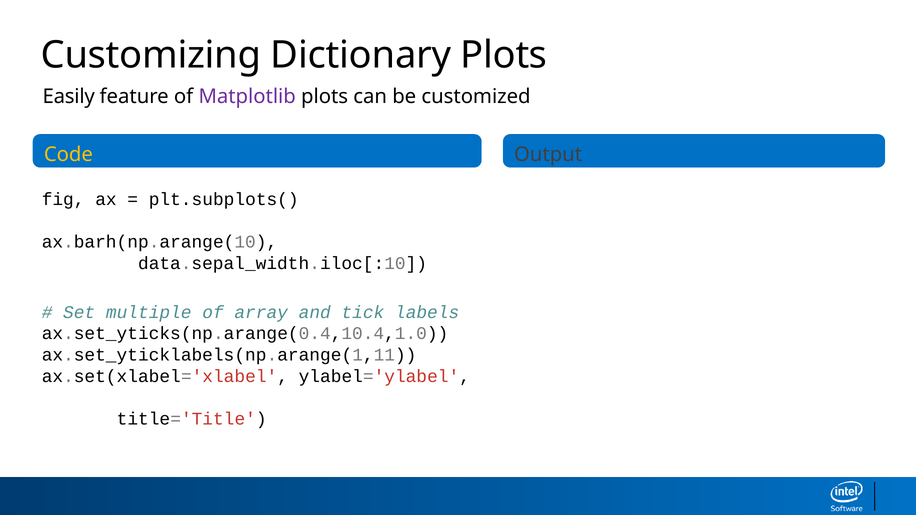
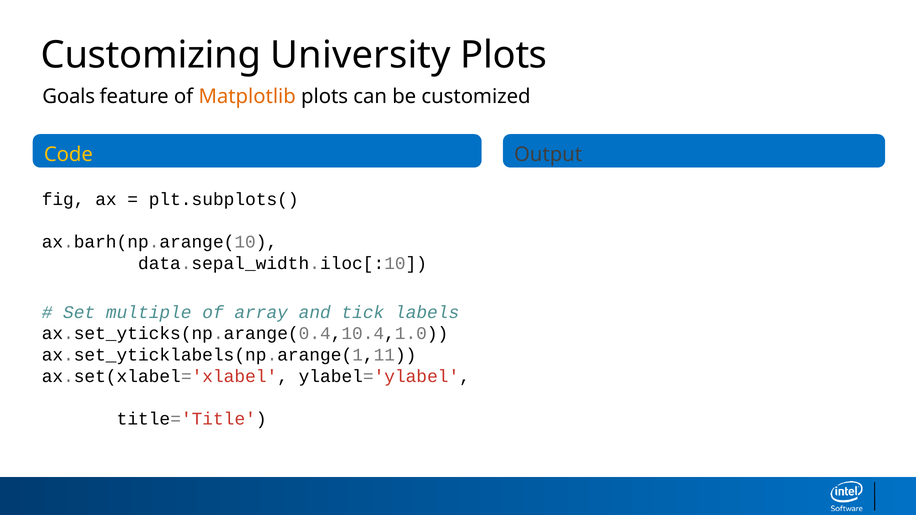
Dictionary: Dictionary -> University
Easily: Easily -> Goals
Matplotlib colour: purple -> orange
